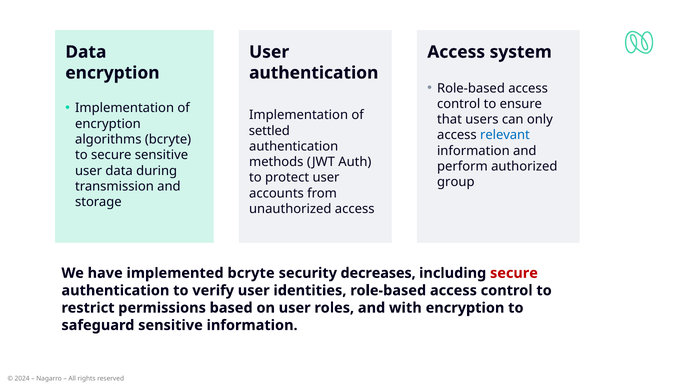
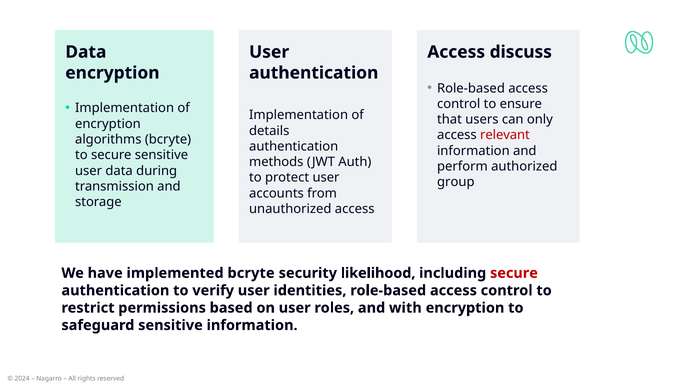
system: system -> discuss
settled: settled -> details
relevant colour: blue -> red
decreases: decreases -> likelihood
